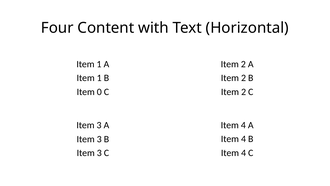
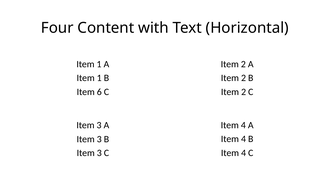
0: 0 -> 6
